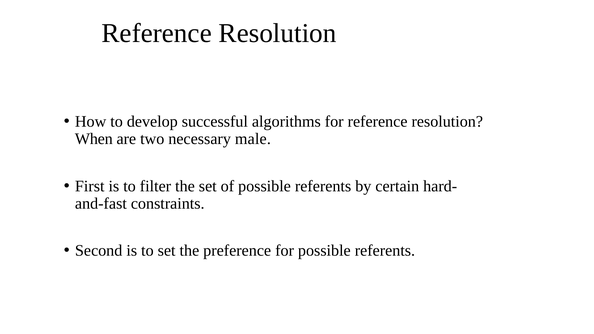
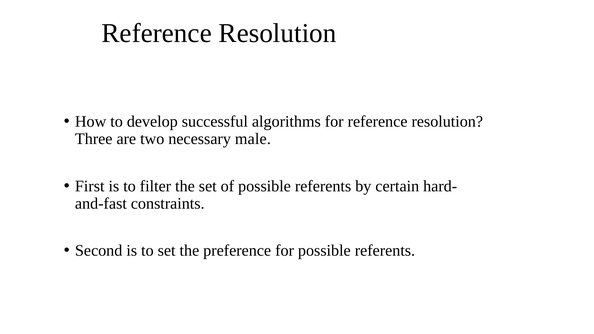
When: When -> Three
